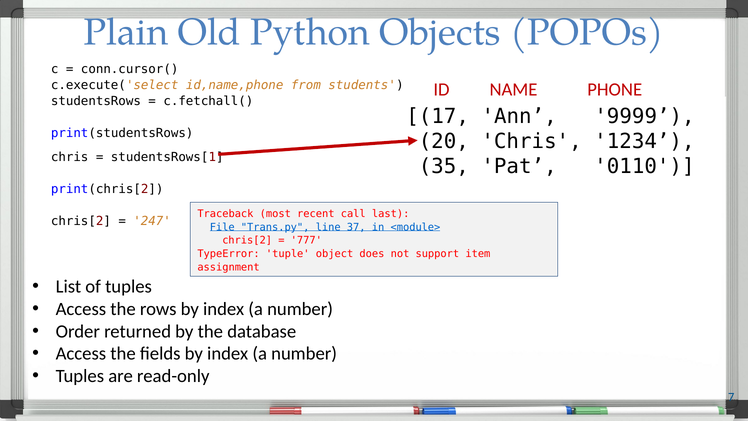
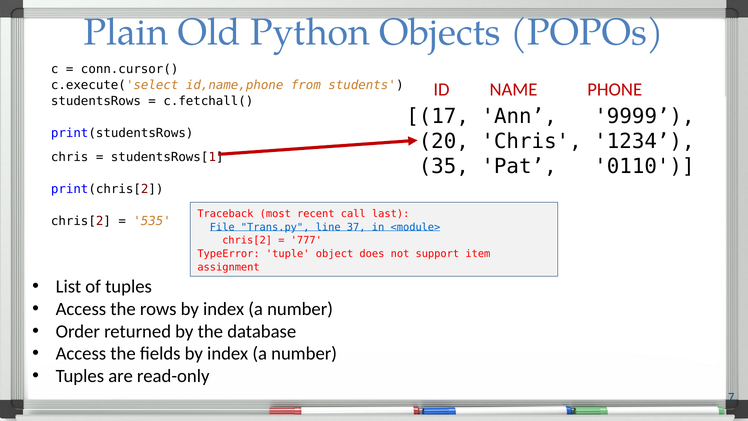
247: 247 -> 535
